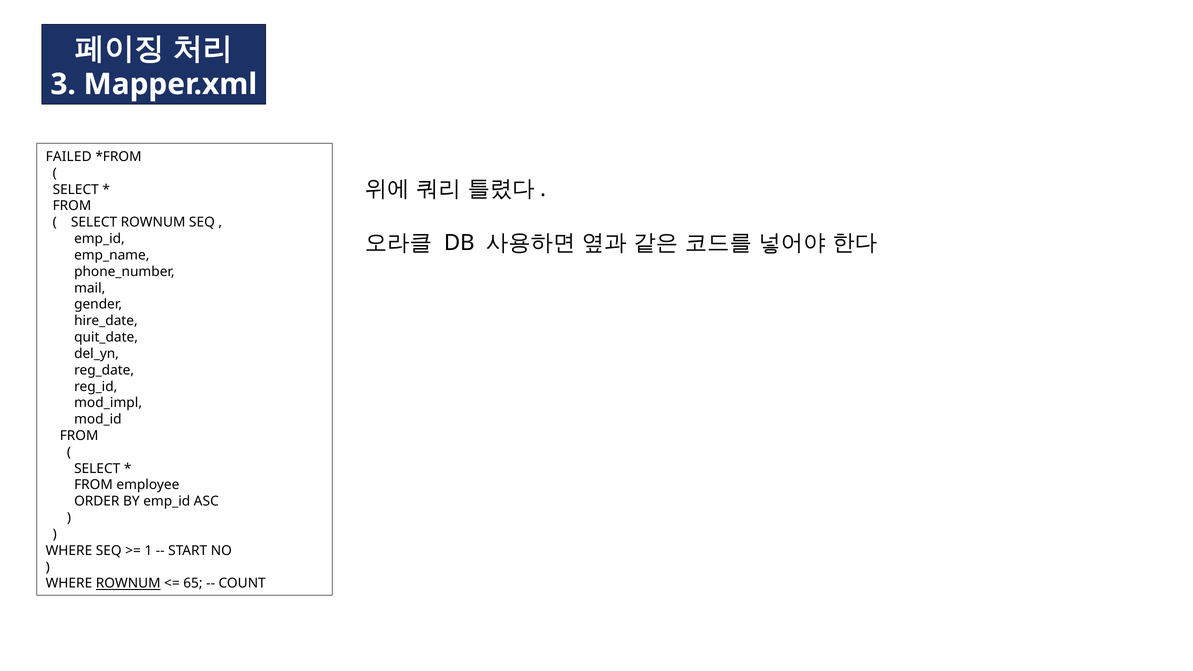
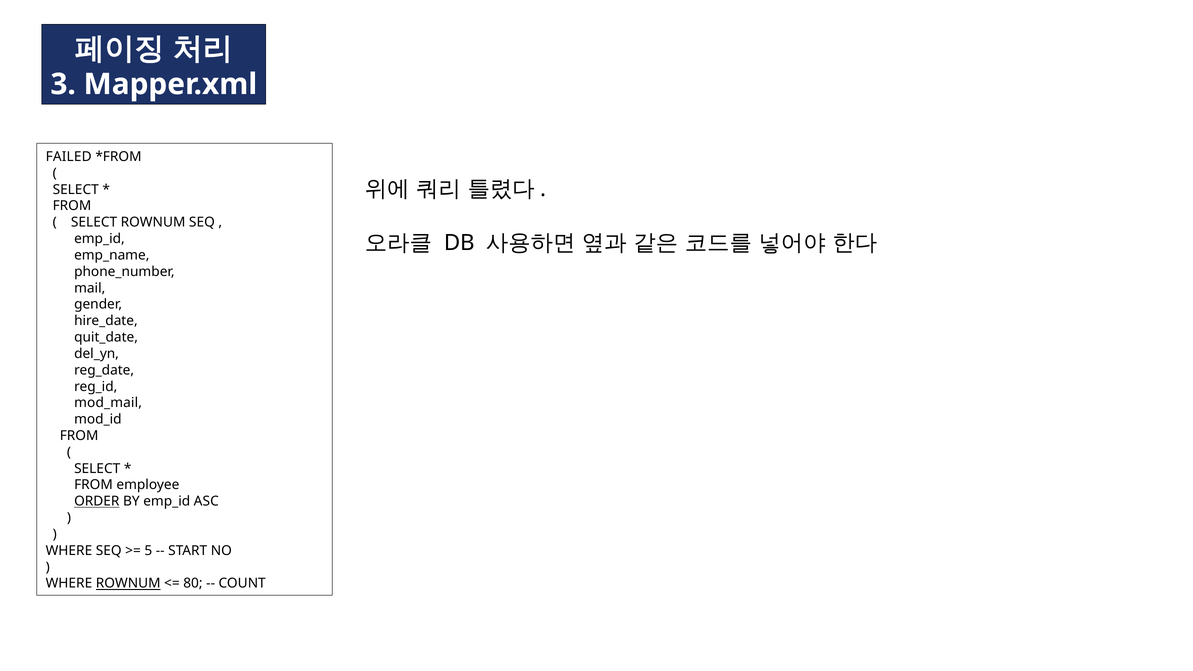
mod_impl: mod_impl -> mod_mail
ORDER underline: none -> present
1: 1 -> 5
65: 65 -> 80
